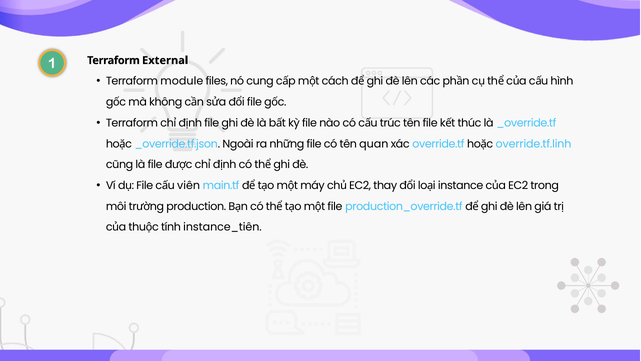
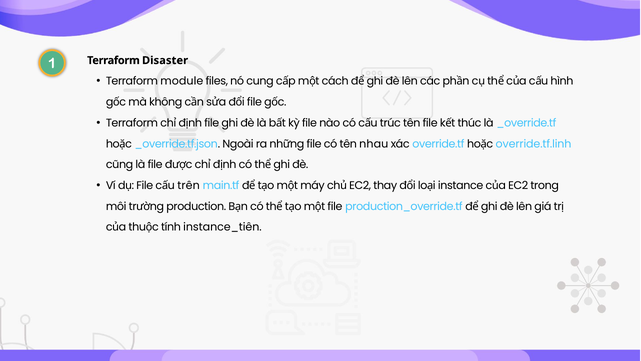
External: External -> Disaster
quan: quan -> nhau
viên: viên -> trên
